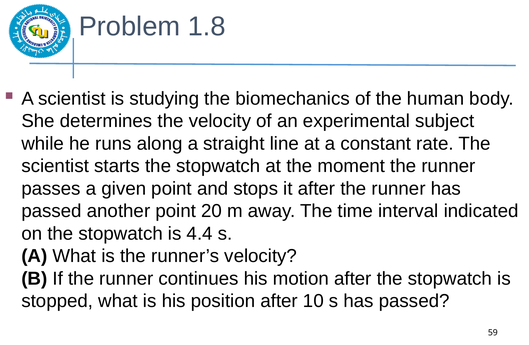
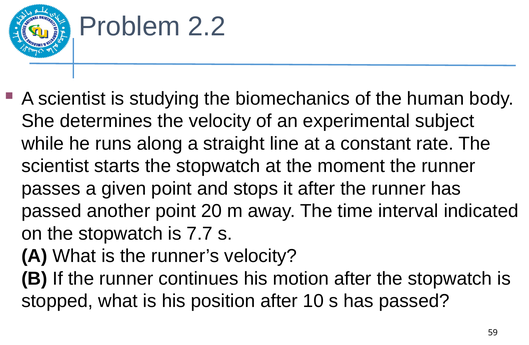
1.8: 1.8 -> 2.2
4.4: 4.4 -> 7.7
